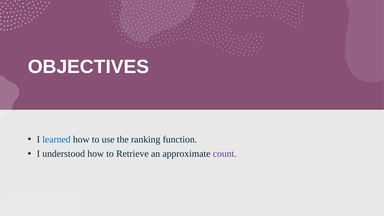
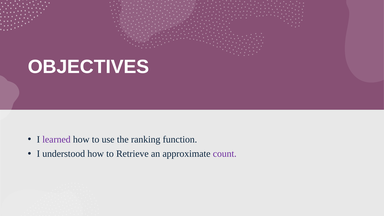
learned colour: blue -> purple
